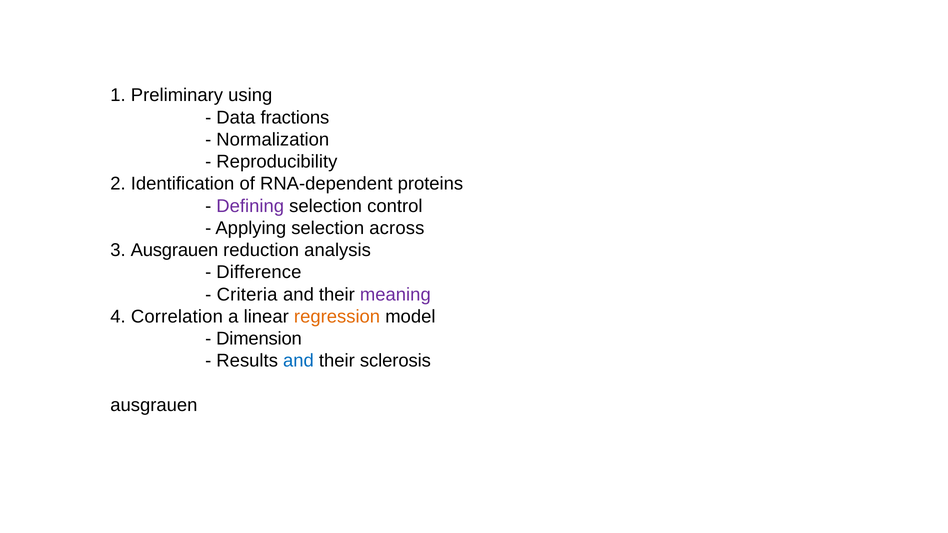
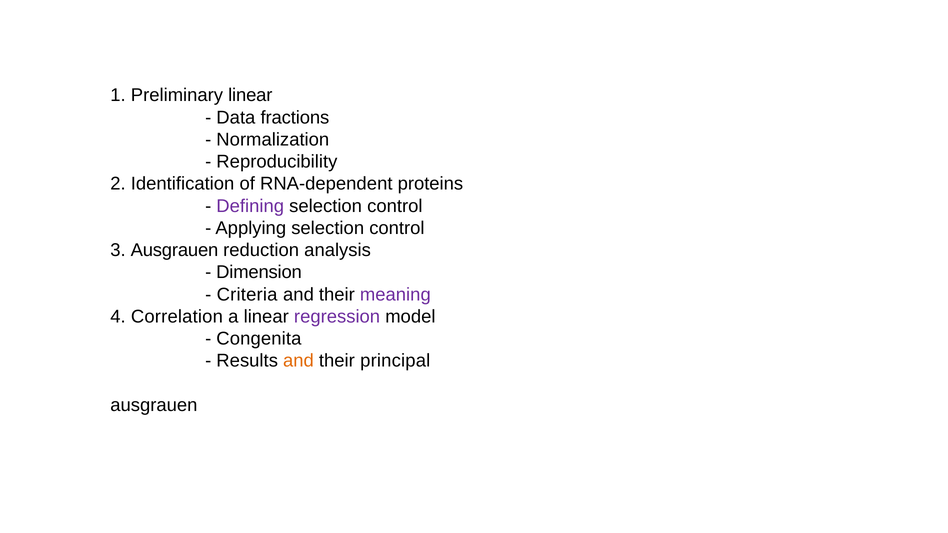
Preliminary using: using -> linear
Applying selection across: across -> control
Difference: Difference -> Dimension
regression colour: orange -> purple
Dimension: Dimension -> Congenita
and at (298, 361) colour: blue -> orange
sclerosis: sclerosis -> principal
